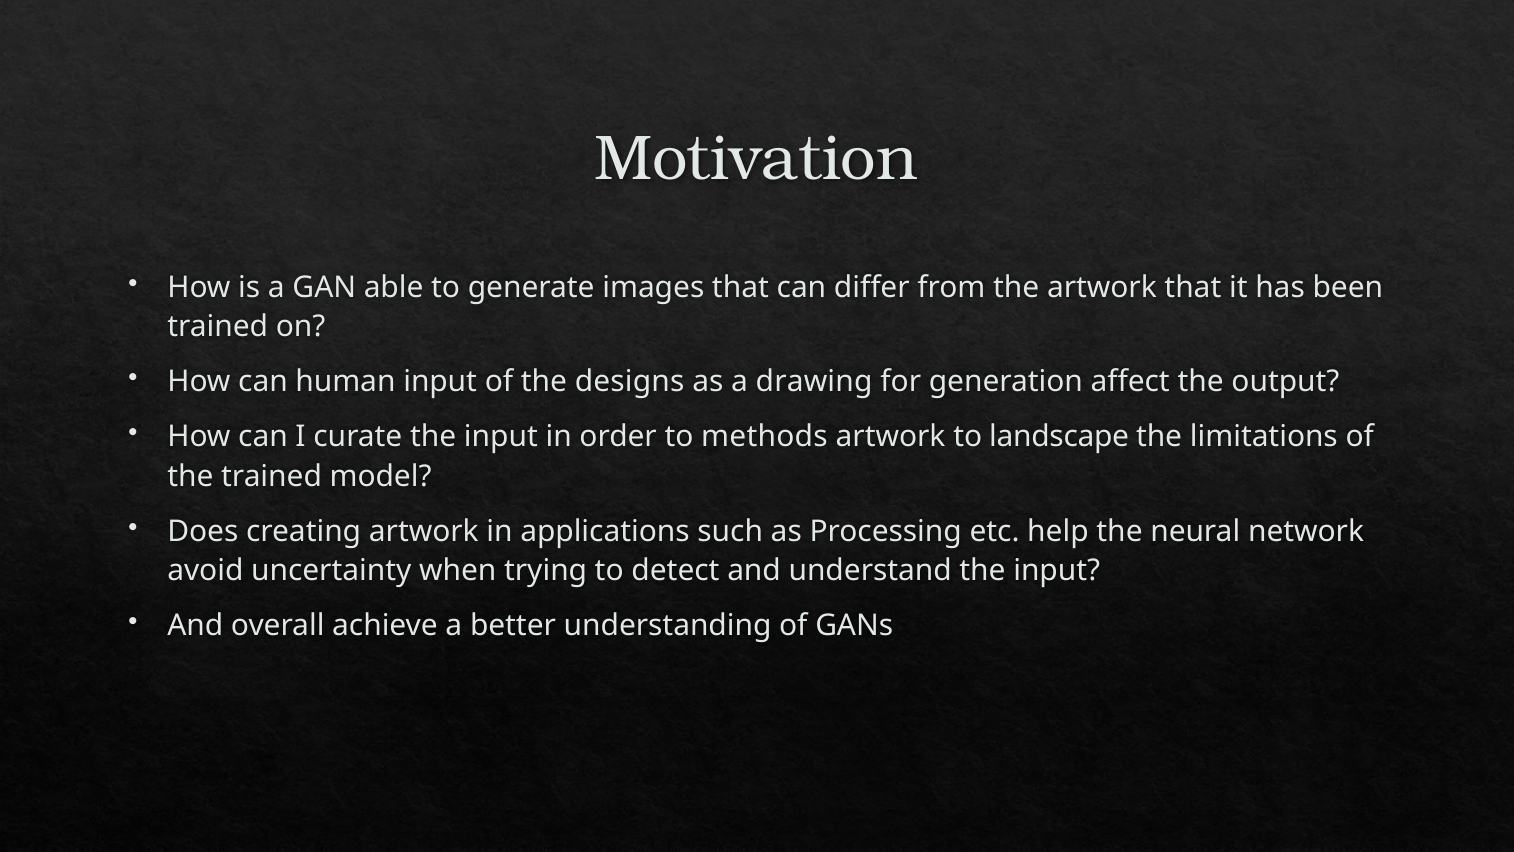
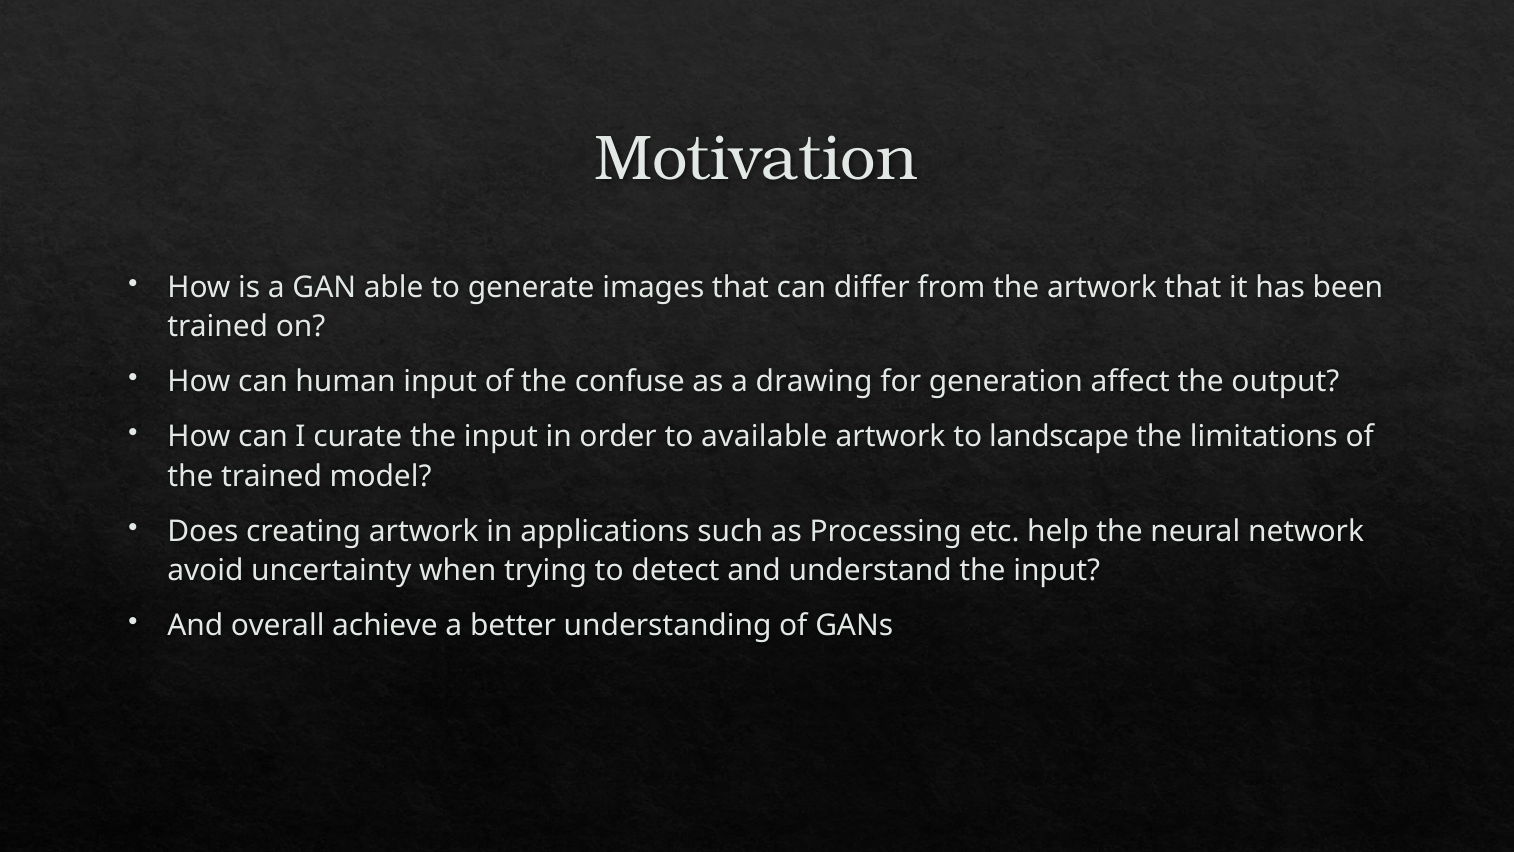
designs: designs -> confuse
methods: methods -> available
